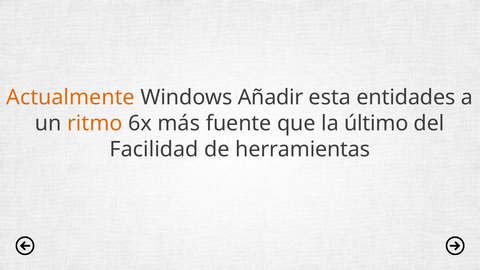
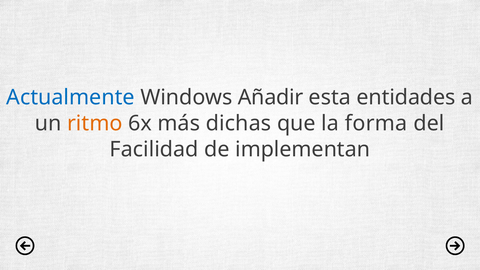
Actualmente colour: orange -> blue
fuente: fuente -> dichas
último: último -> forma
herramientas: herramientas -> implementan
